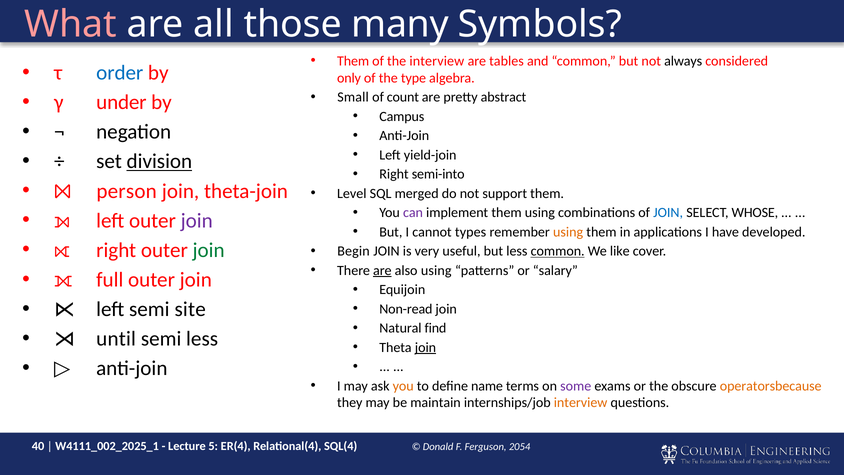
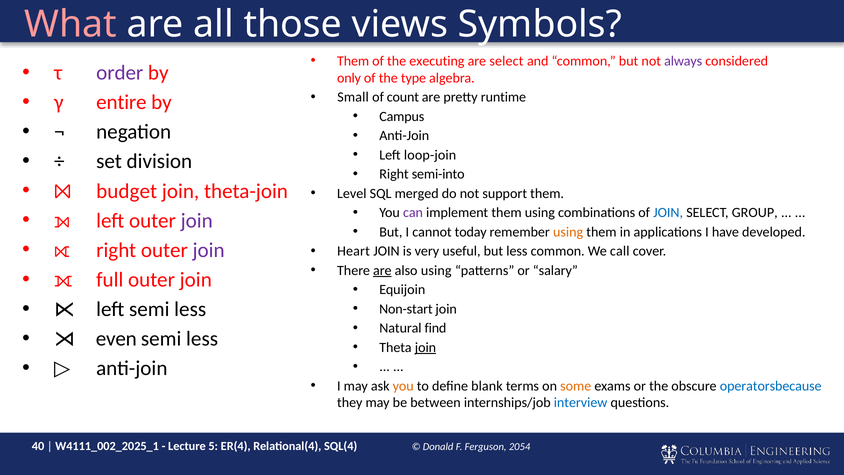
many: many -> views
the interview: interview -> executing
are tables: tables -> select
always colour: black -> purple
order colour: blue -> purple
abstract: abstract -> runtime
under: under -> entire
yield-join: yield-join -> loop-join
division underline: present -> none
person: person -> budget
WHOSE: WHOSE -> GROUP
types: types -> today
join at (209, 250) colour: green -> purple
Begin: Begin -> Heart
common at (558, 251) underline: present -> none
like: like -> call
left semi site: site -> less
Non-read: Non-read -> Non-start
until: until -> even
name: name -> blank
some colour: purple -> orange
operatorsbecause colour: orange -> blue
maintain: maintain -> between
interview at (581, 403) colour: orange -> blue
